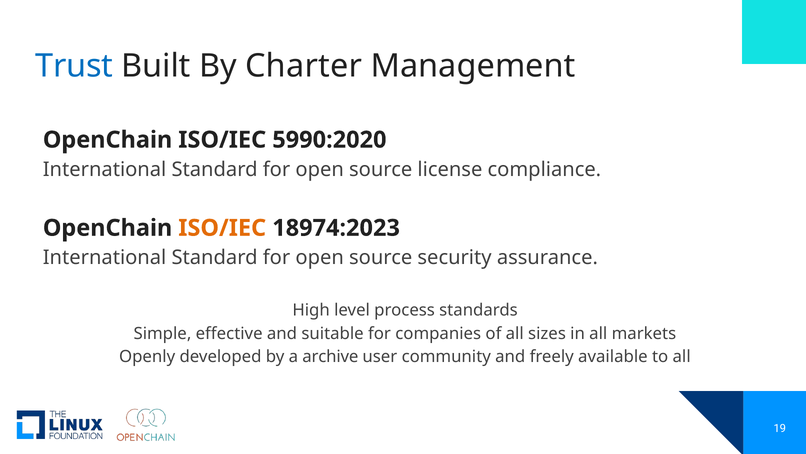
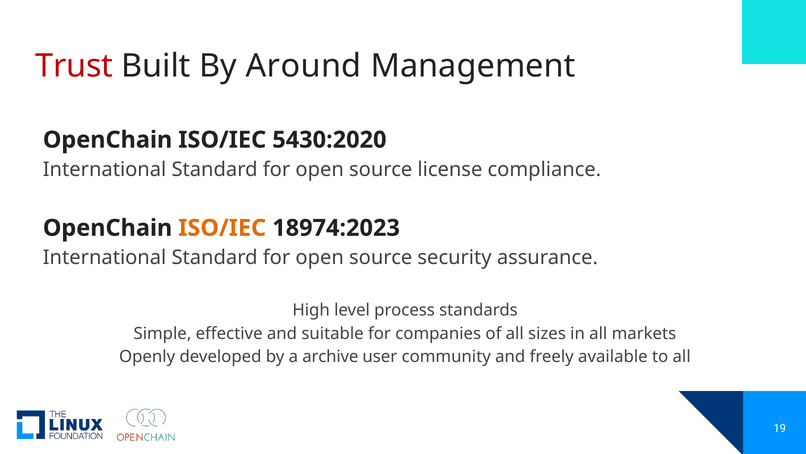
Trust colour: blue -> red
Charter: Charter -> Around
5990:2020: 5990:2020 -> 5430:2020
